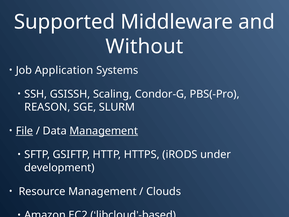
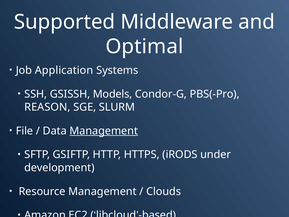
Without: Without -> Optimal
Scaling: Scaling -> Models
File underline: present -> none
